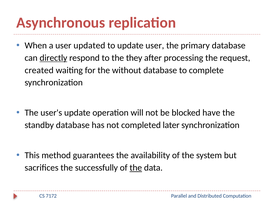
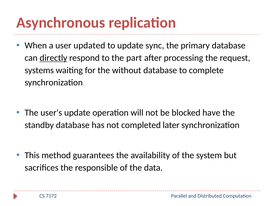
update user: user -> sync
they: they -> part
created: created -> systems
successfully: successfully -> responsible
the at (136, 167) underline: present -> none
